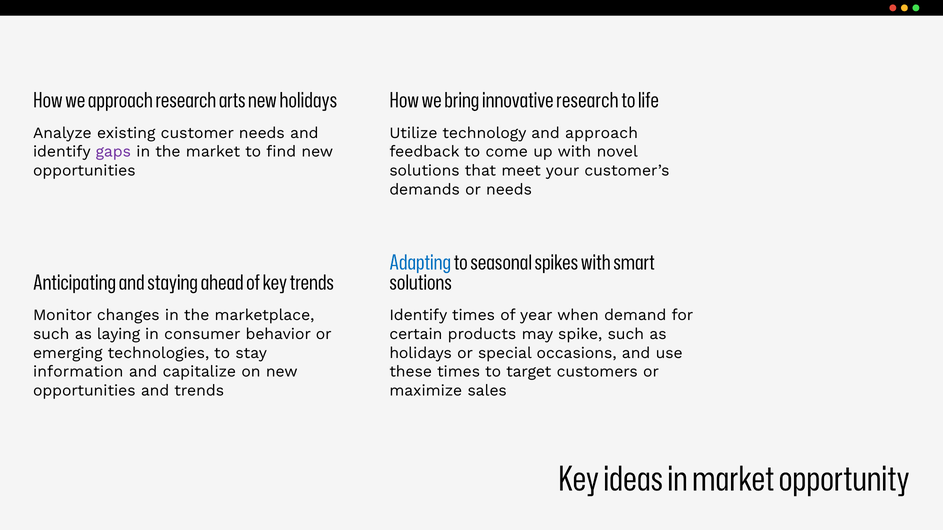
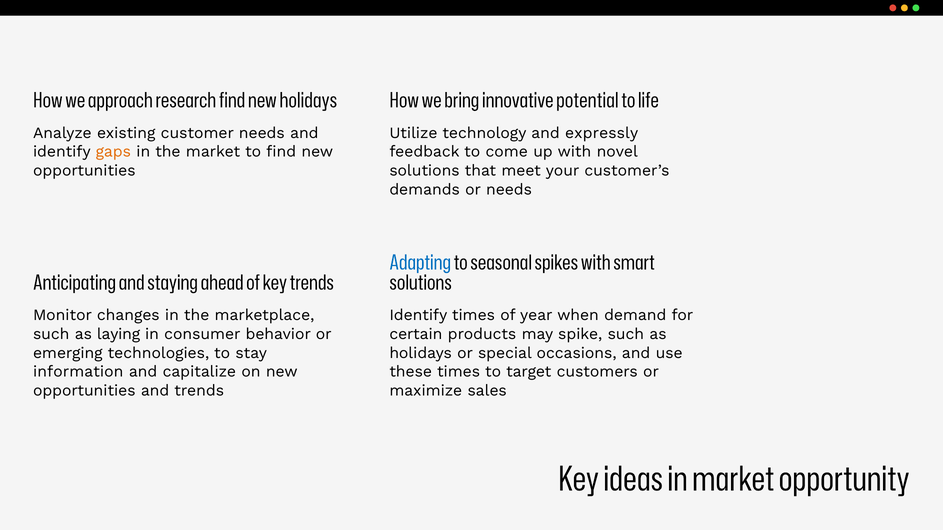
research arts: arts -> find
innovative research: research -> potential
and approach: approach -> expressly
gaps colour: purple -> orange
